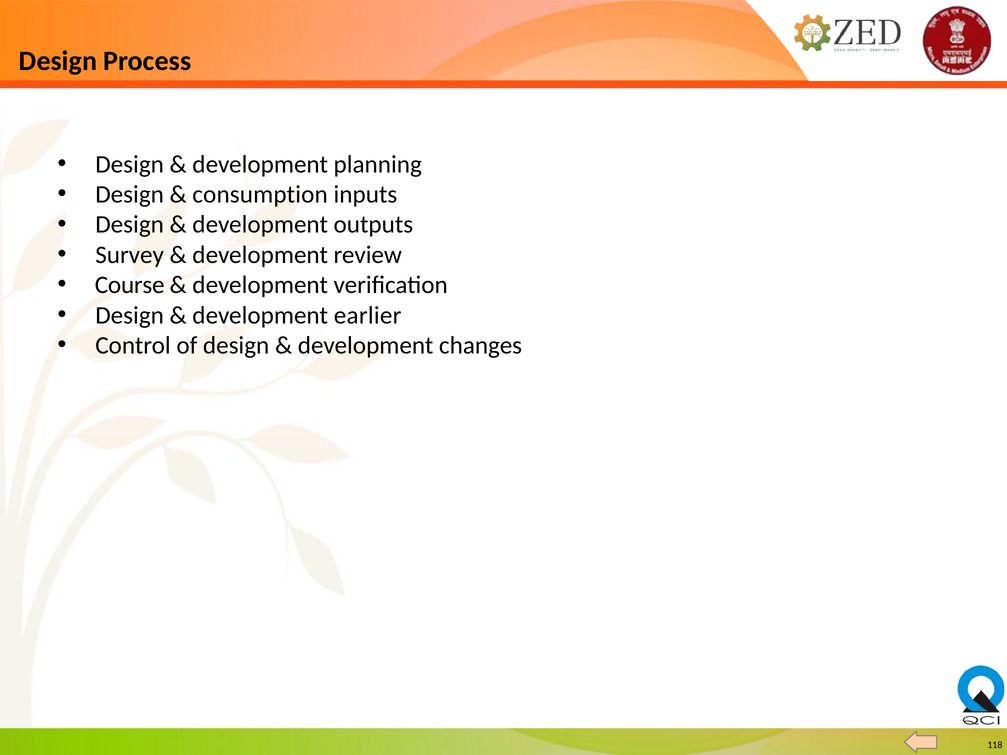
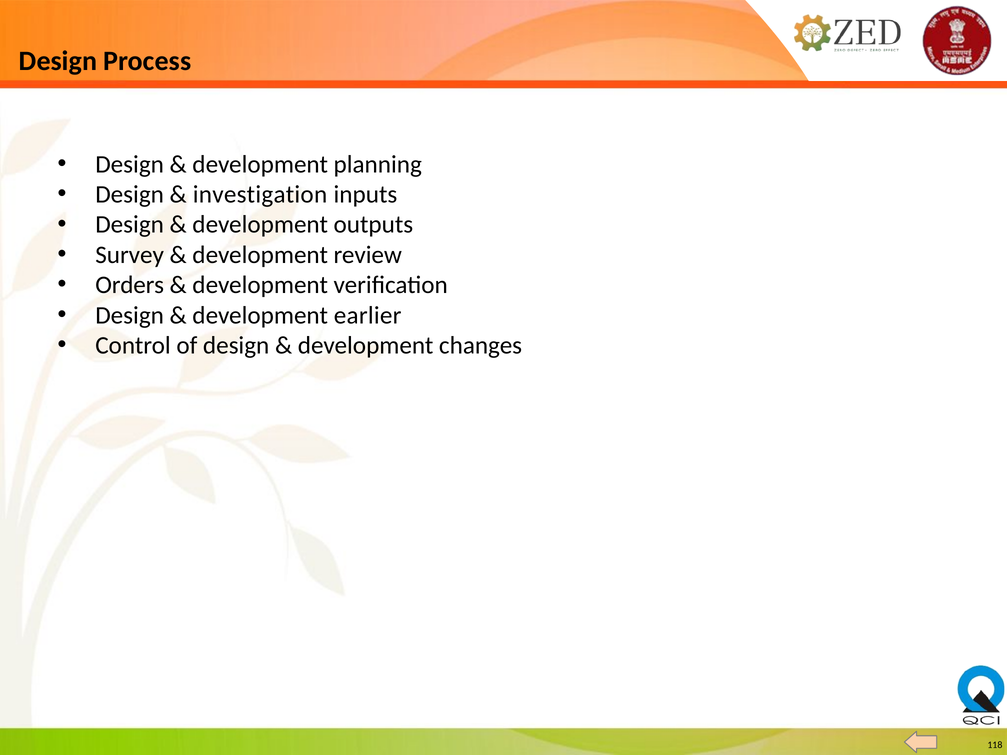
consumption: consumption -> investigation
Course: Course -> Orders
